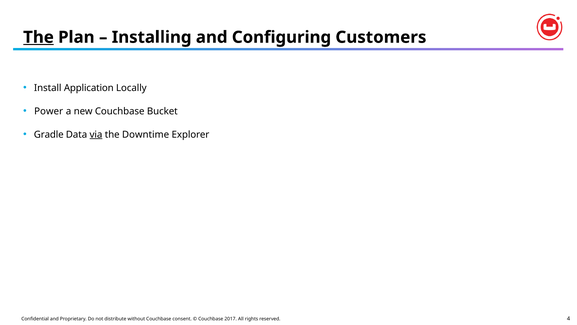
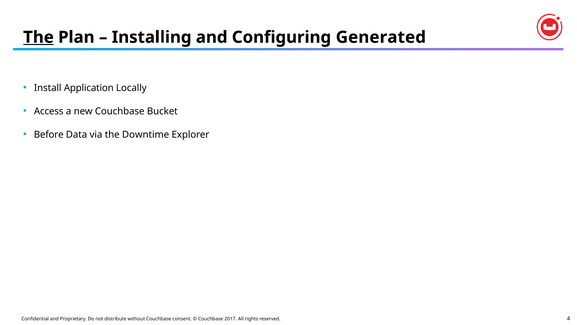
Customers: Customers -> Generated
Power: Power -> Access
Gradle: Gradle -> Before
via underline: present -> none
